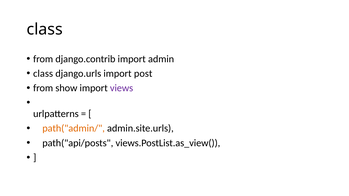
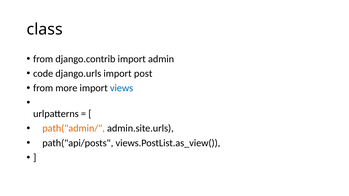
class at (43, 74): class -> code
show: show -> more
views colour: purple -> blue
